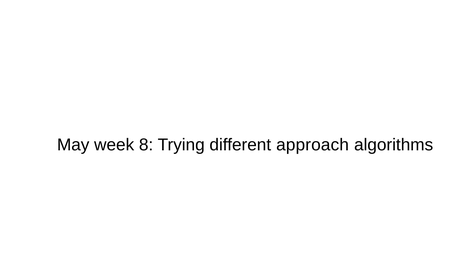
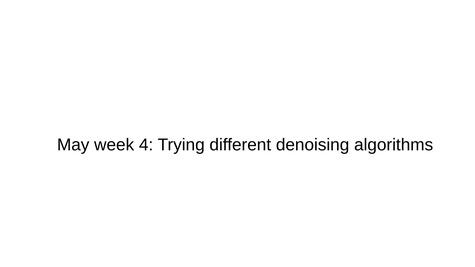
8: 8 -> 4
approach: approach -> denoising
